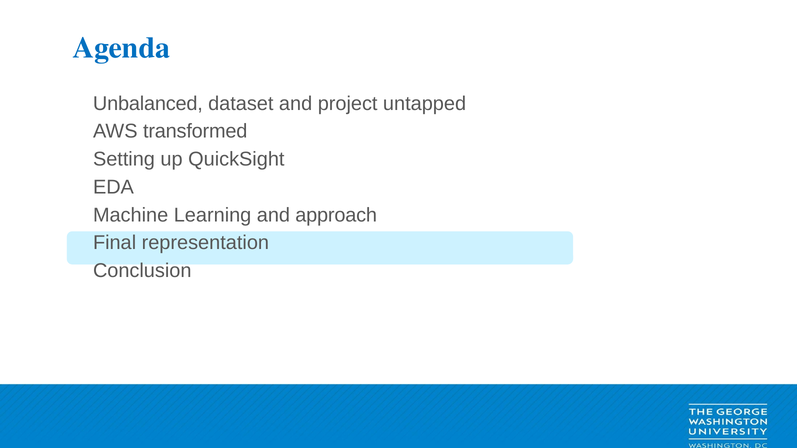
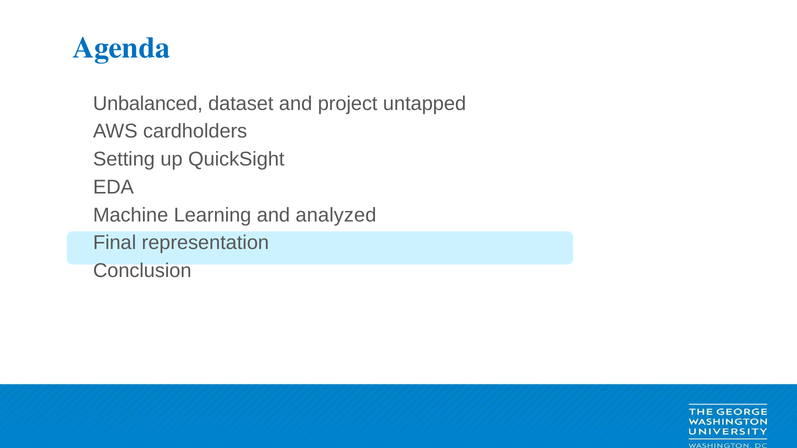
transformed: transformed -> cardholders
approach: approach -> analyzed
